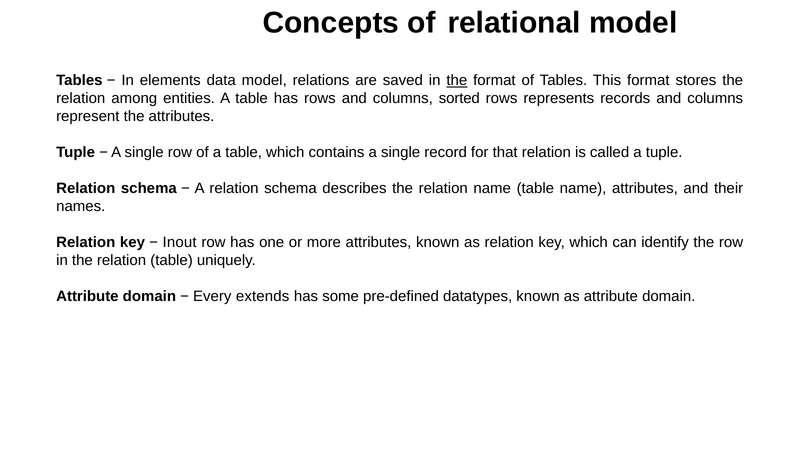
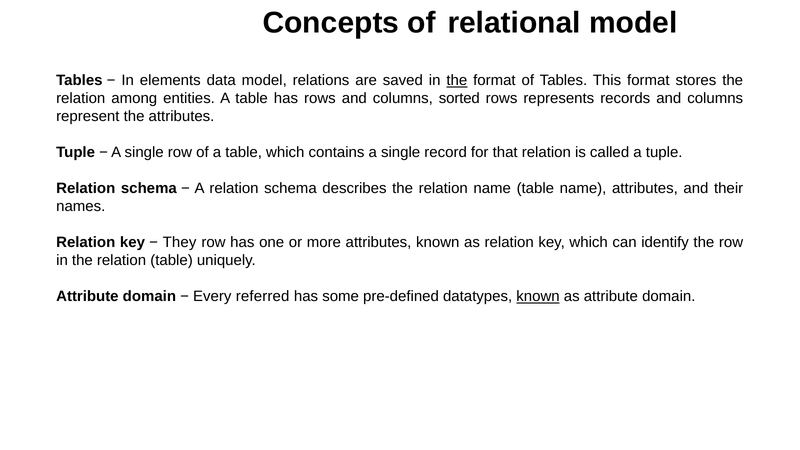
Inout: Inout -> They
extends: extends -> referred
known at (538, 297) underline: none -> present
